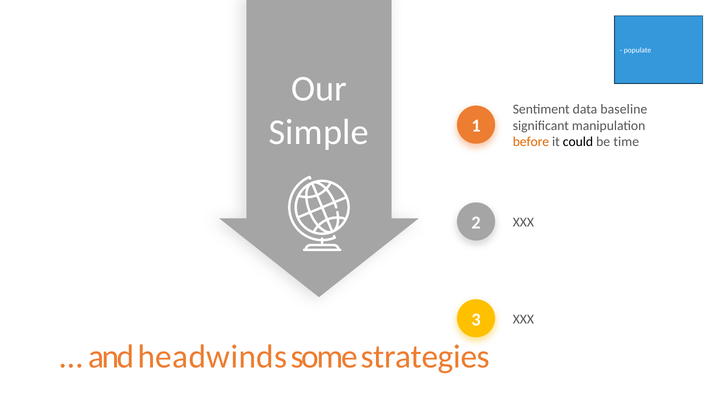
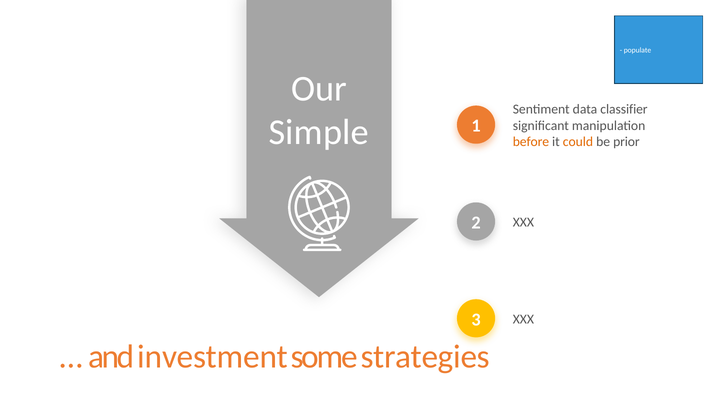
baseline: baseline -> classifier
could colour: black -> orange
time: time -> prior
headwinds: headwinds -> investment
